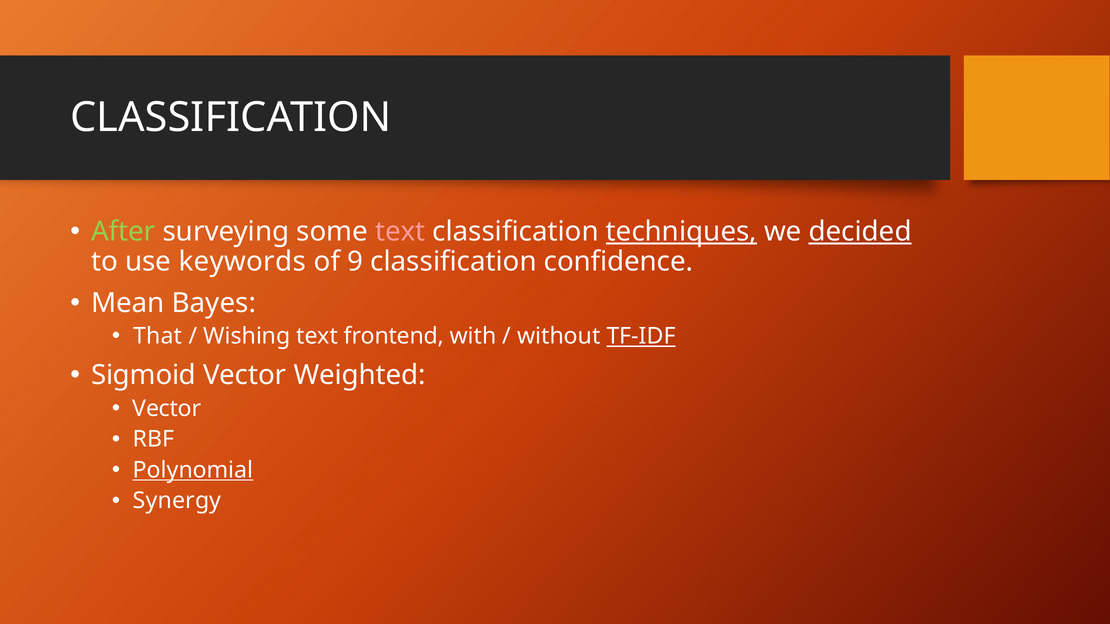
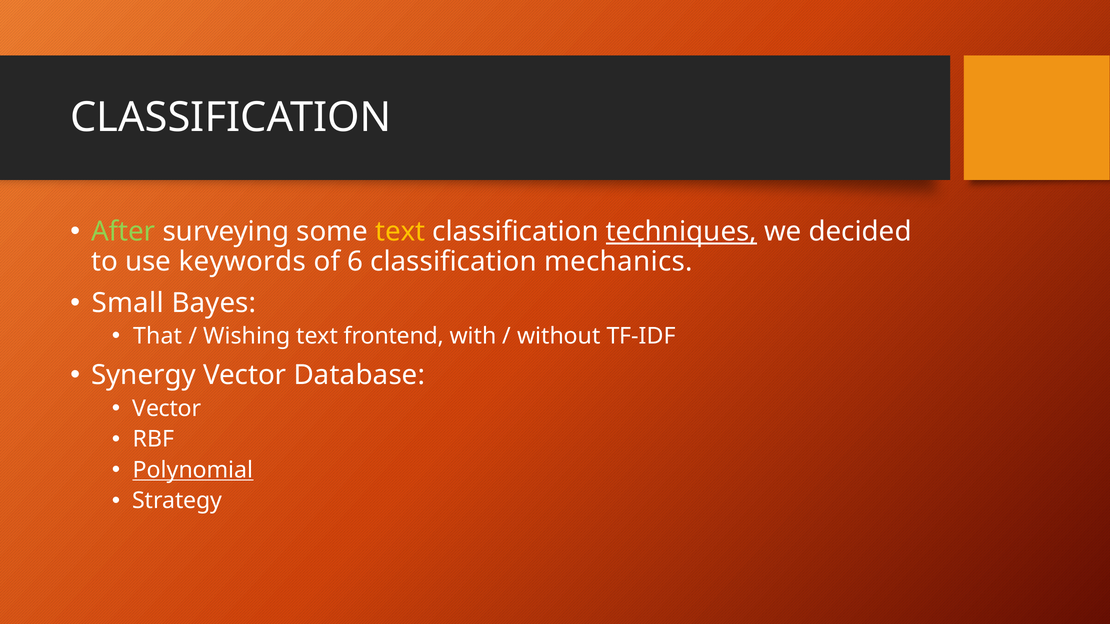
text at (400, 232) colour: pink -> yellow
decided underline: present -> none
9: 9 -> 6
confidence: confidence -> mechanics
Mean: Mean -> Small
TF-IDF underline: present -> none
Sigmoid: Sigmoid -> Synergy
Weighted: Weighted -> Database
Synergy: Synergy -> Strategy
